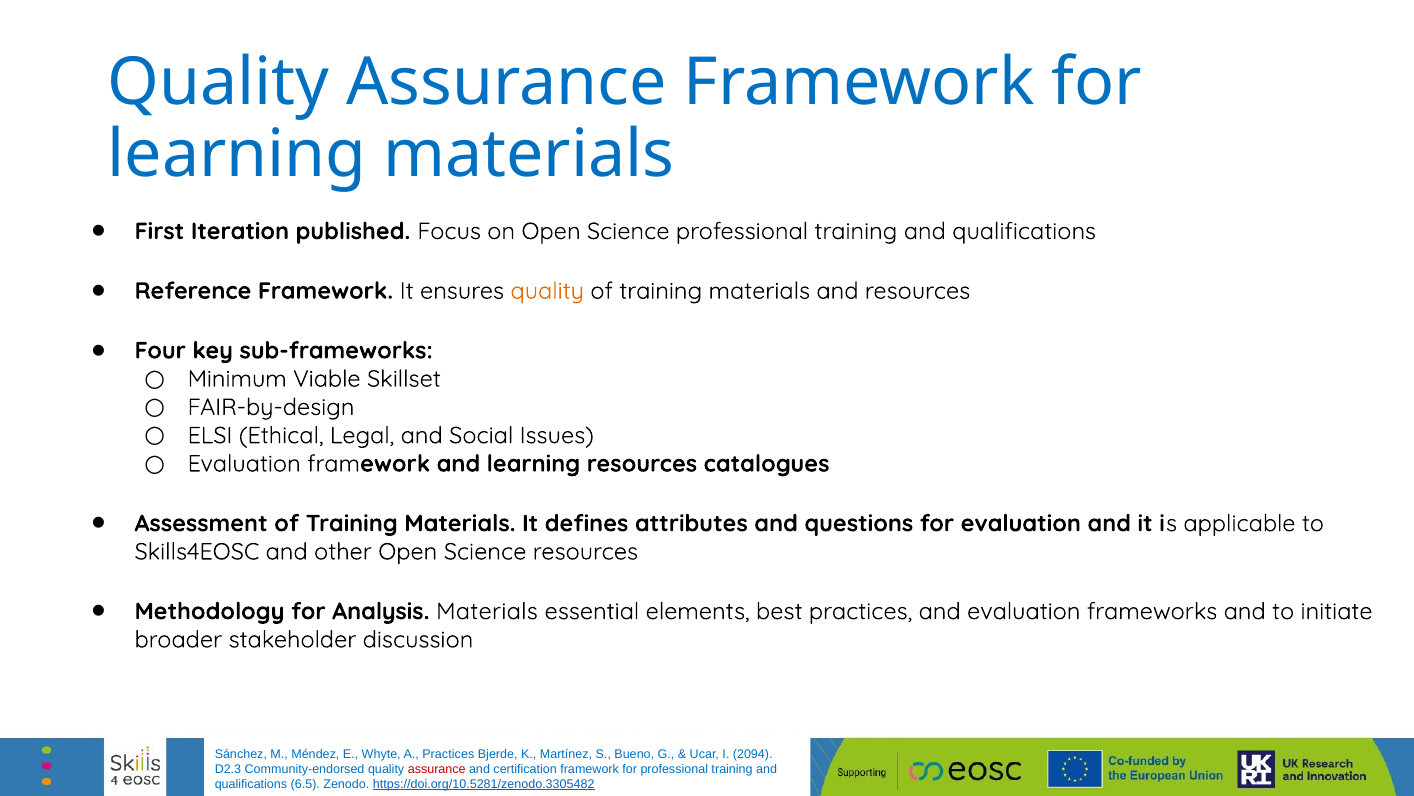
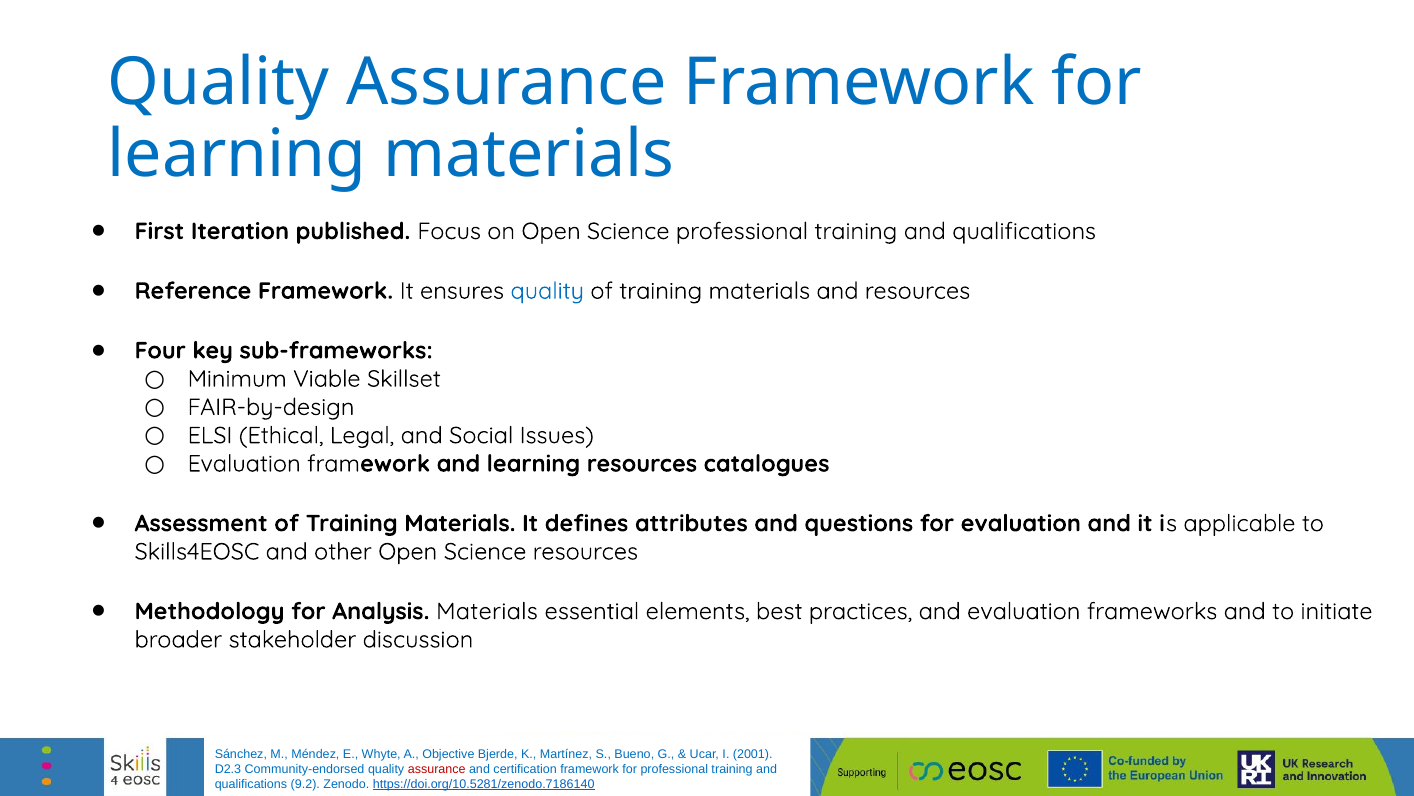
quality at (547, 291) colour: orange -> blue
A Practices: Practices -> Objective
2094: 2094 -> 2001
6.5: 6.5 -> 9.2
https://doi.org/10.5281/zenodo.3305482: https://doi.org/10.5281/zenodo.3305482 -> https://doi.org/10.5281/zenodo.7186140
